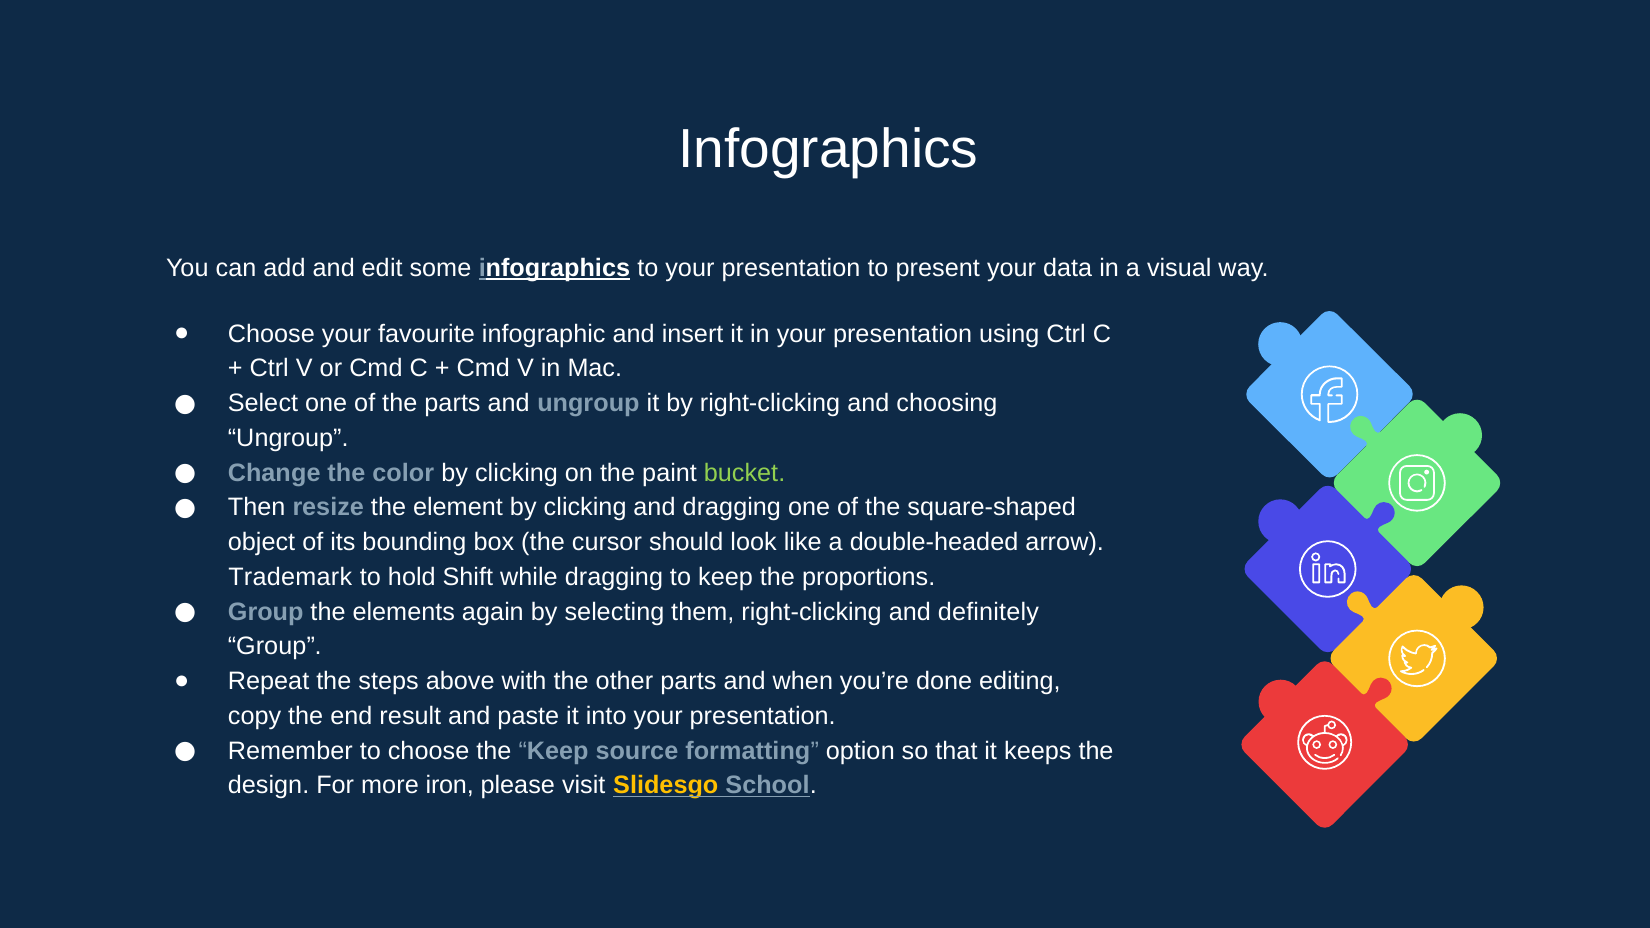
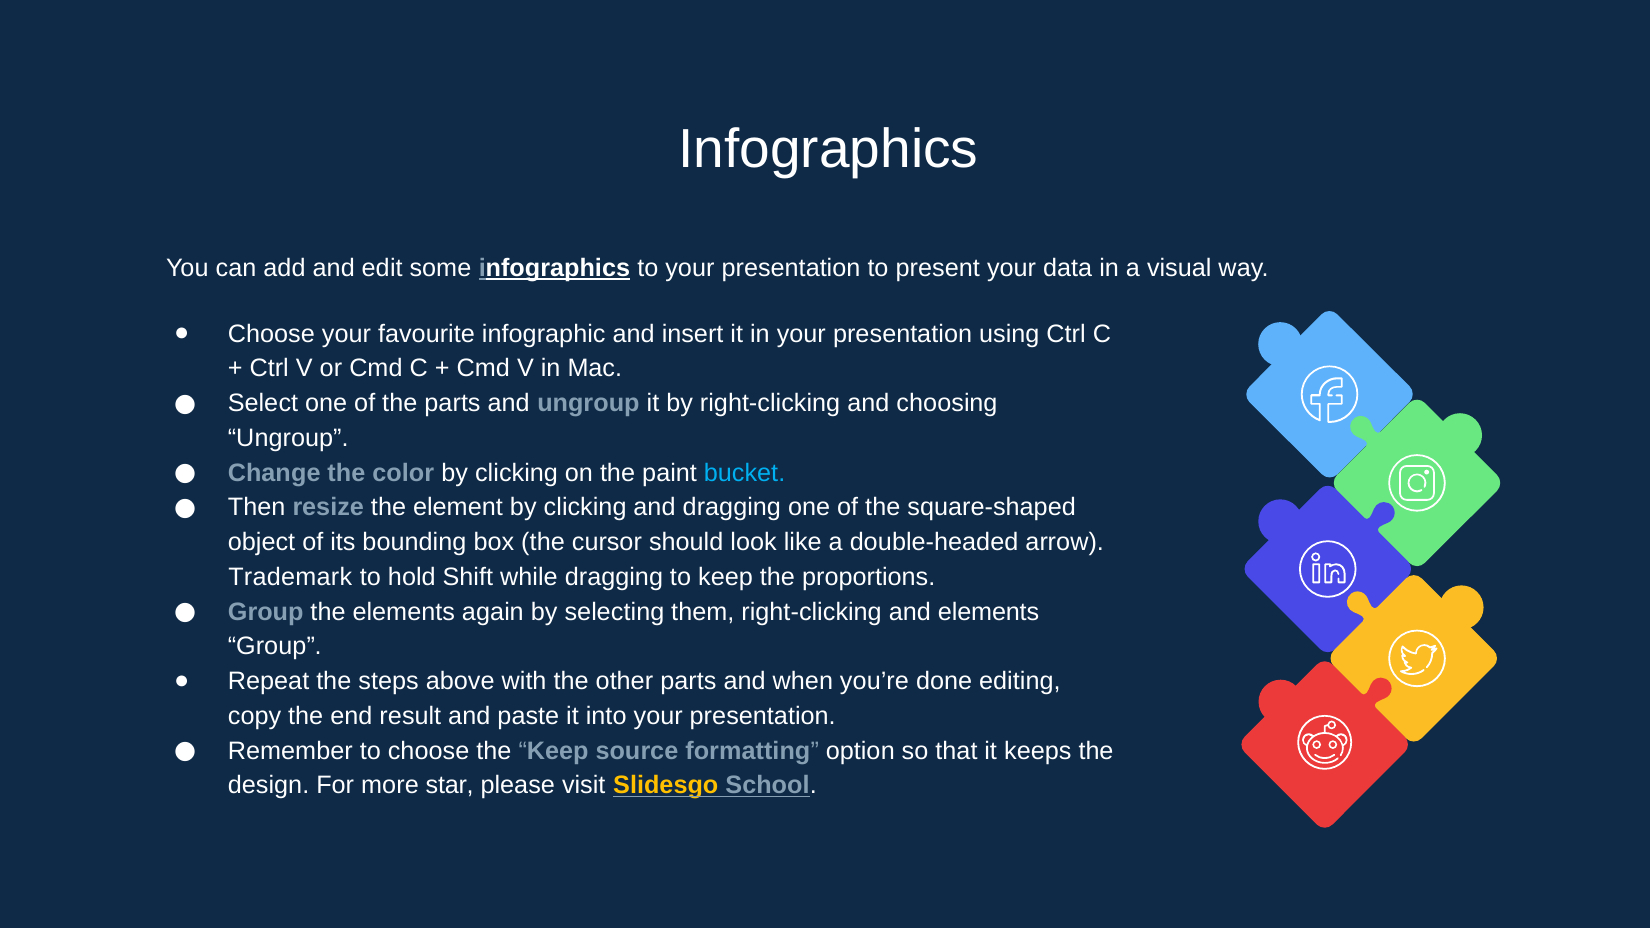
bucket colour: light green -> light blue
and definitely: definitely -> elements
iron: iron -> star
